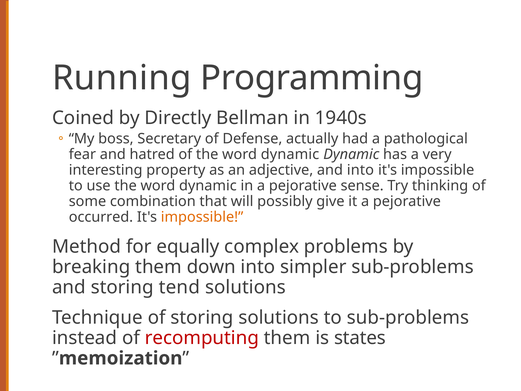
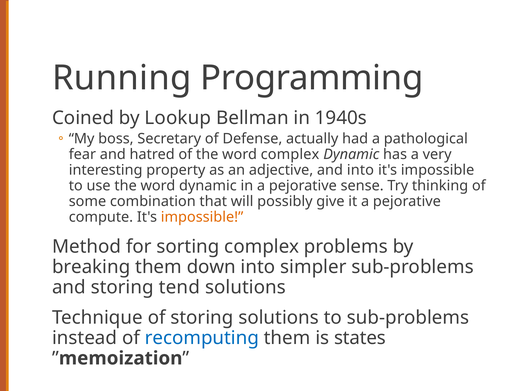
Directly: Directly -> Lookup
of the word dynamic: dynamic -> complex
occurred: occurred -> compute
equally: equally -> sorting
recomputing colour: red -> blue
